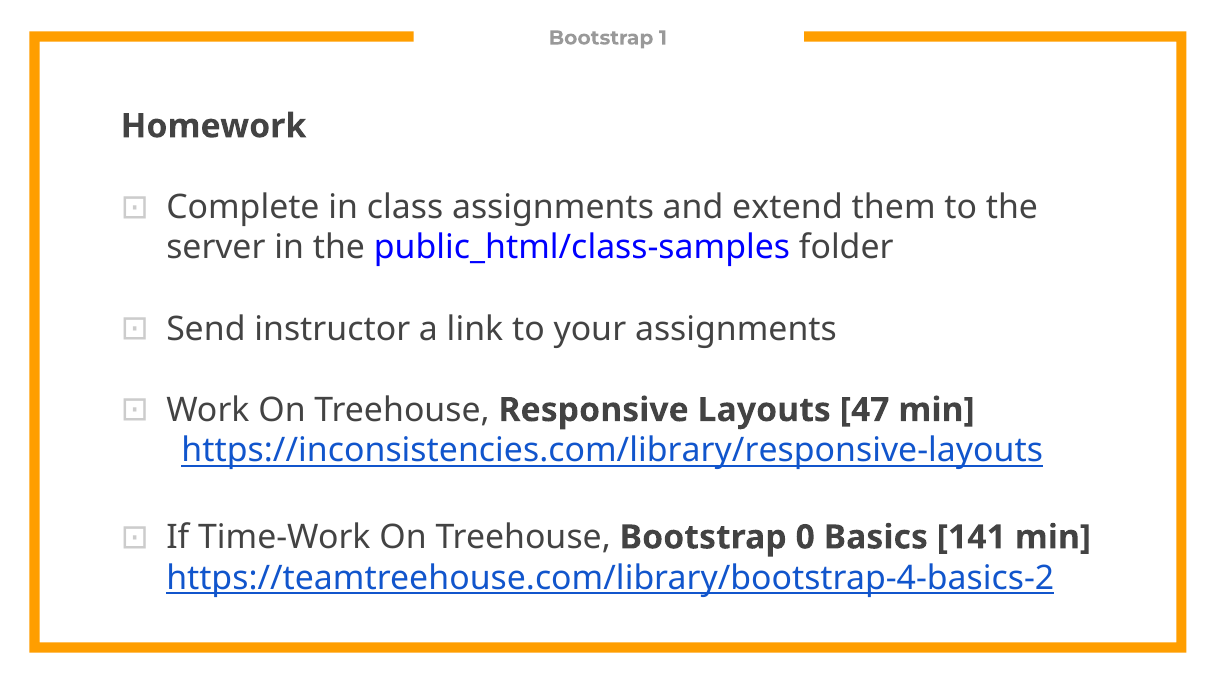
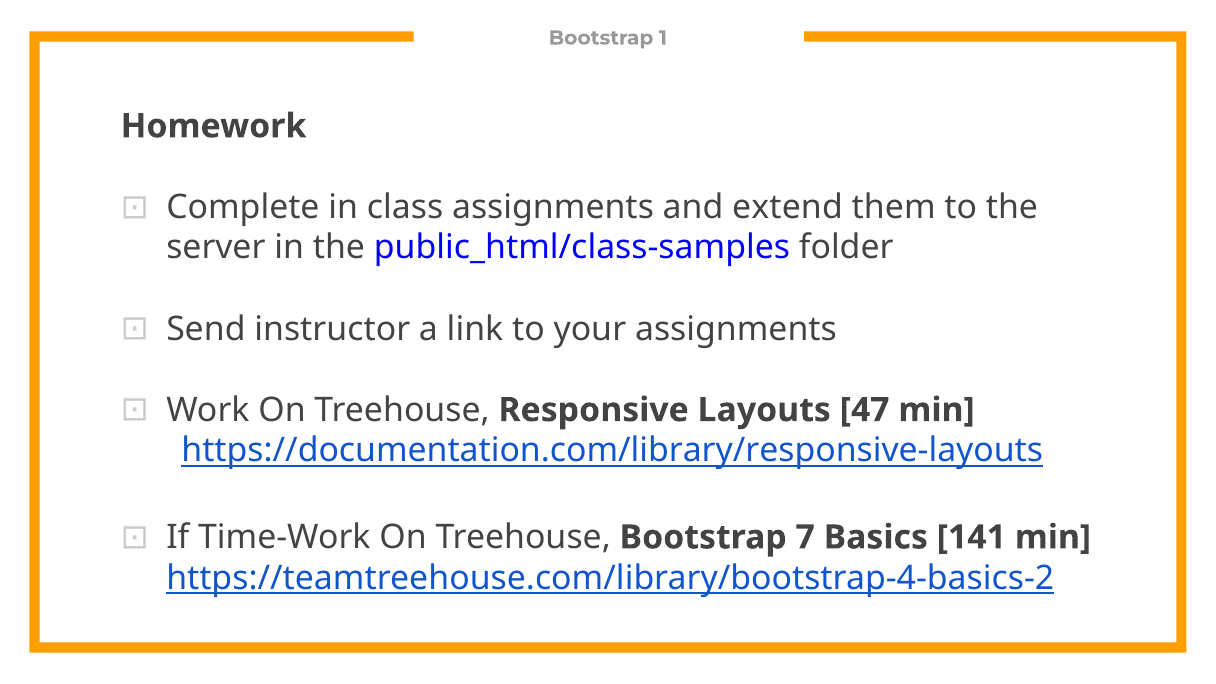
https://inconsistencies.com/library/responsive-layouts: https://inconsistencies.com/library/responsive-layouts -> https://documentation.com/library/responsive-layouts
0: 0 -> 7
